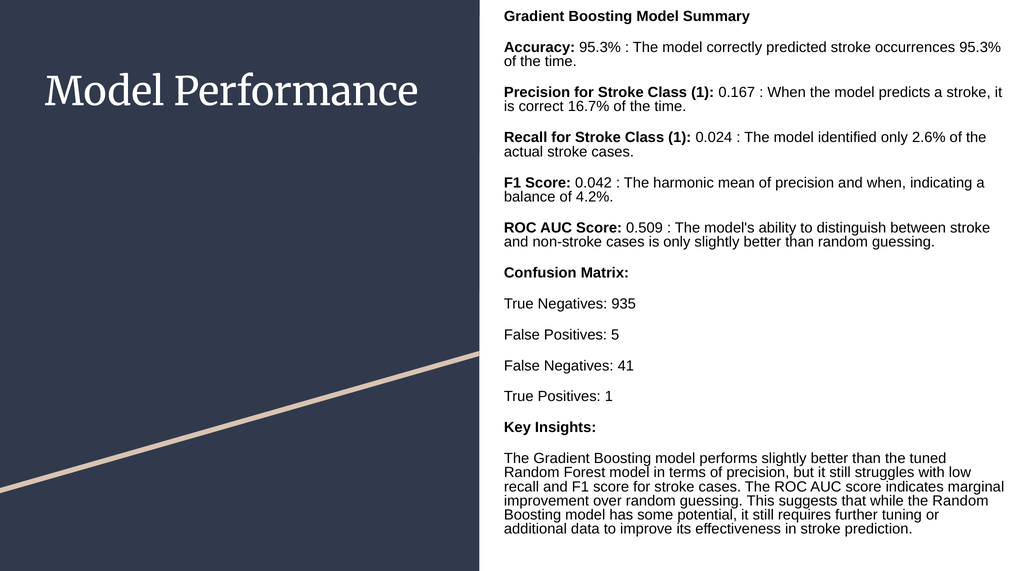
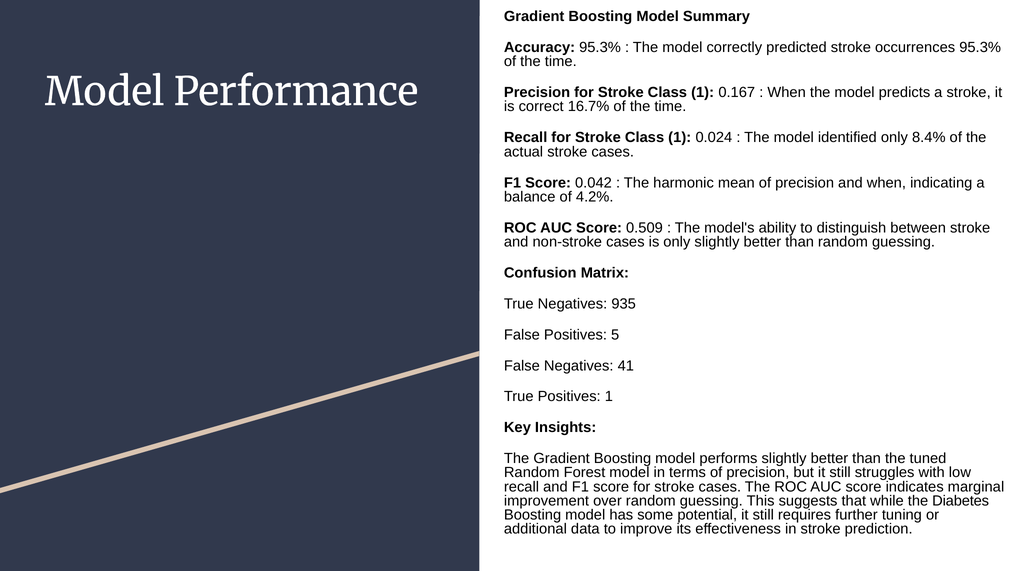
2.6%: 2.6% -> 8.4%
the Random: Random -> Diabetes
